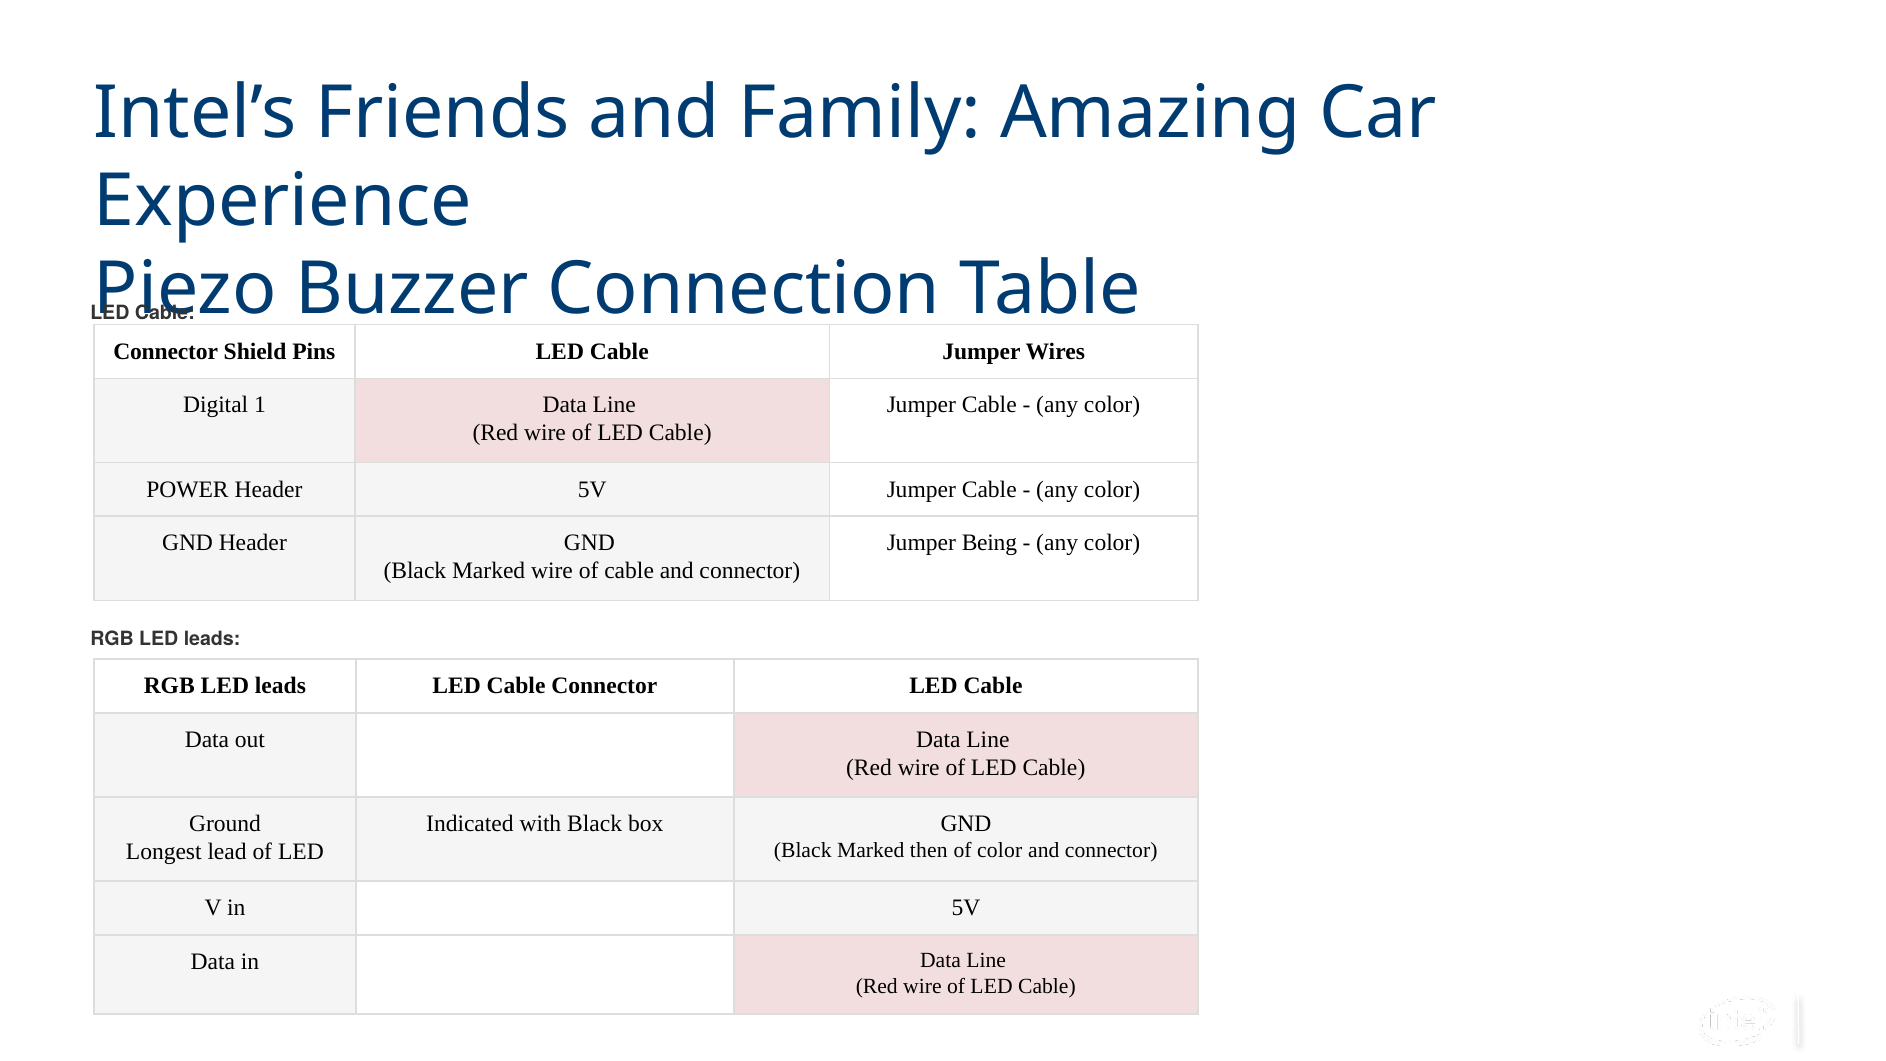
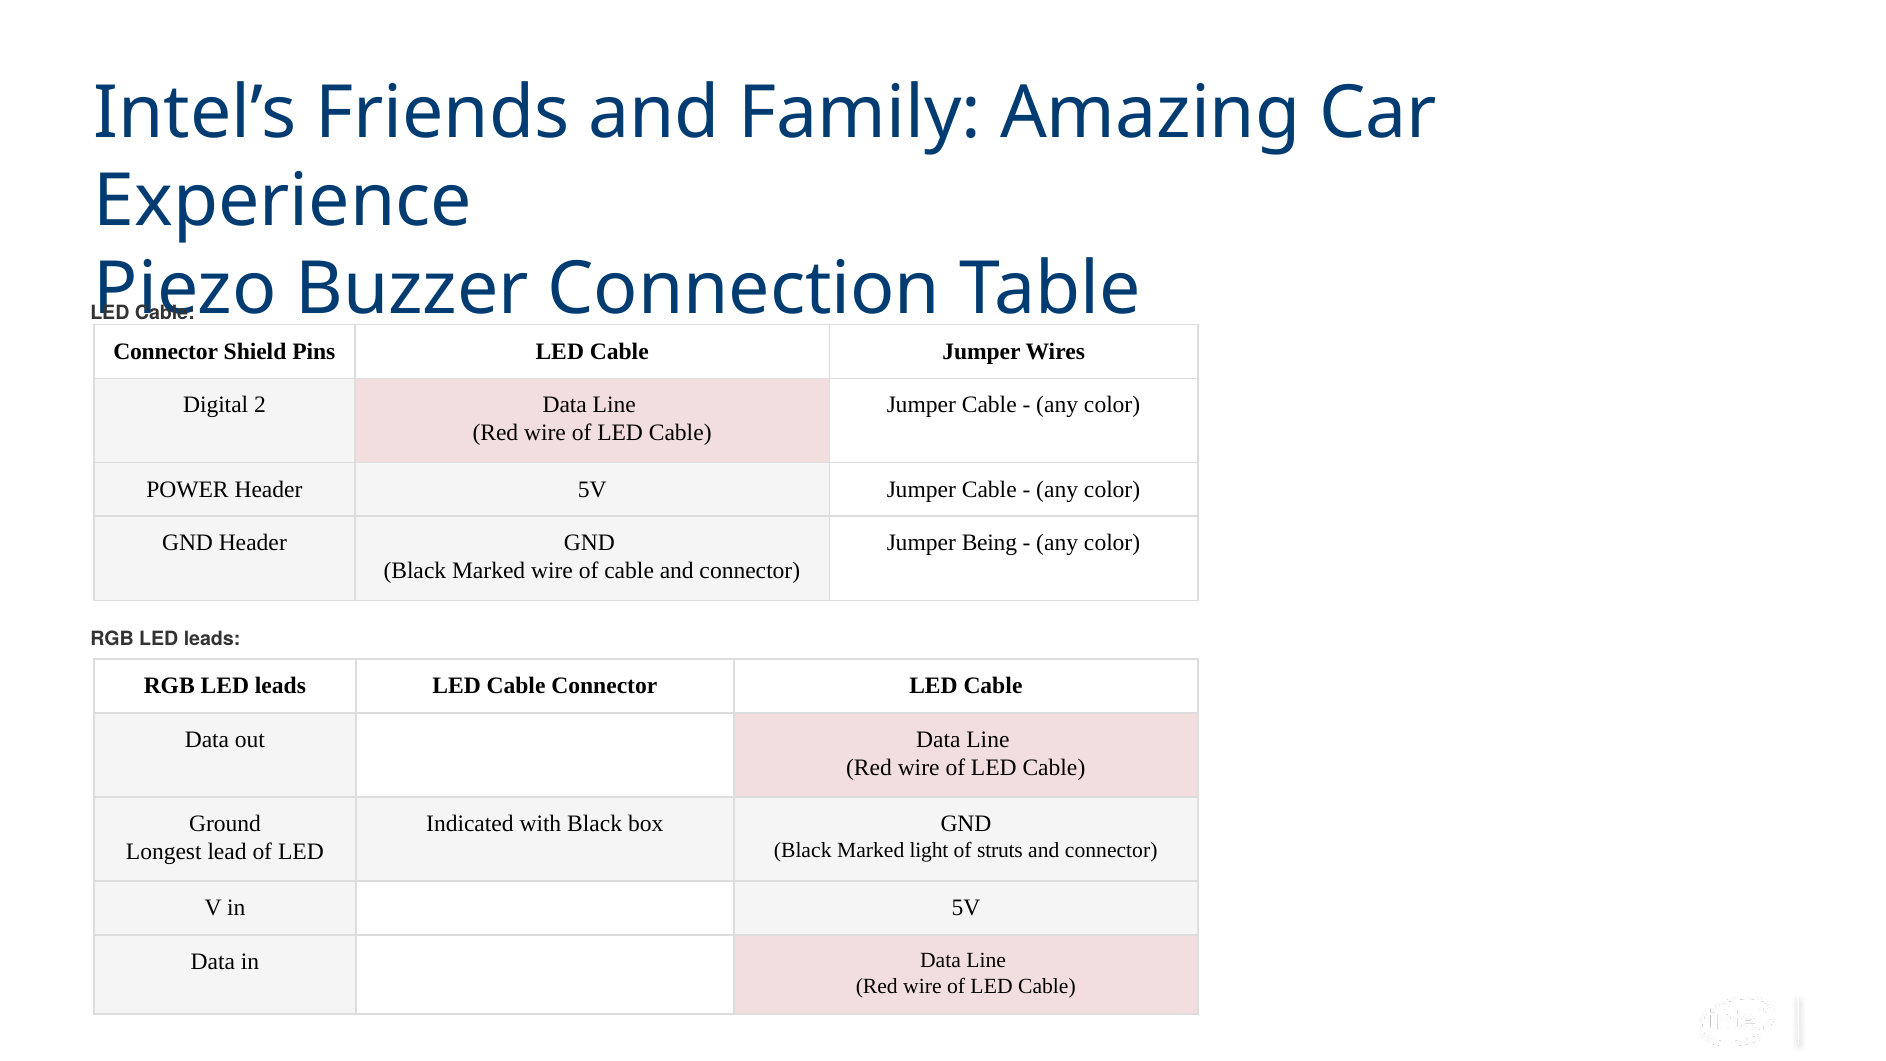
1: 1 -> 2
then: then -> light
of color: color -> struts
